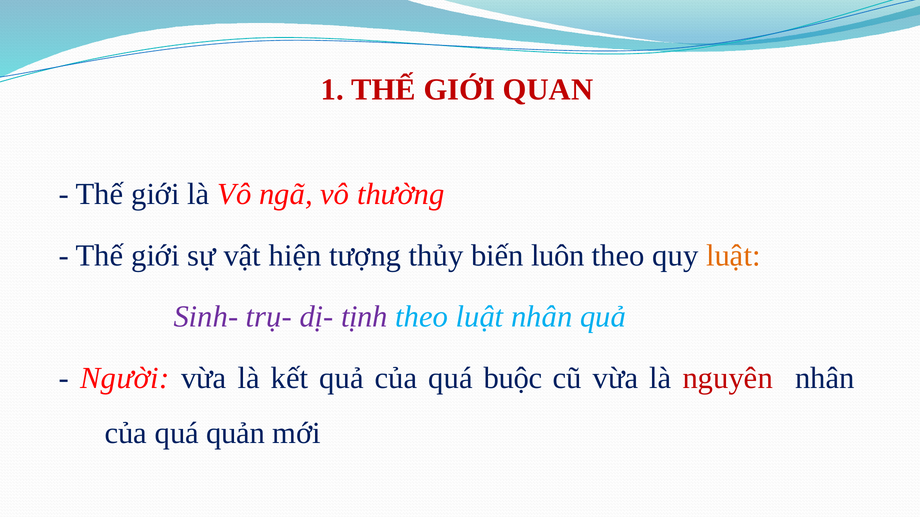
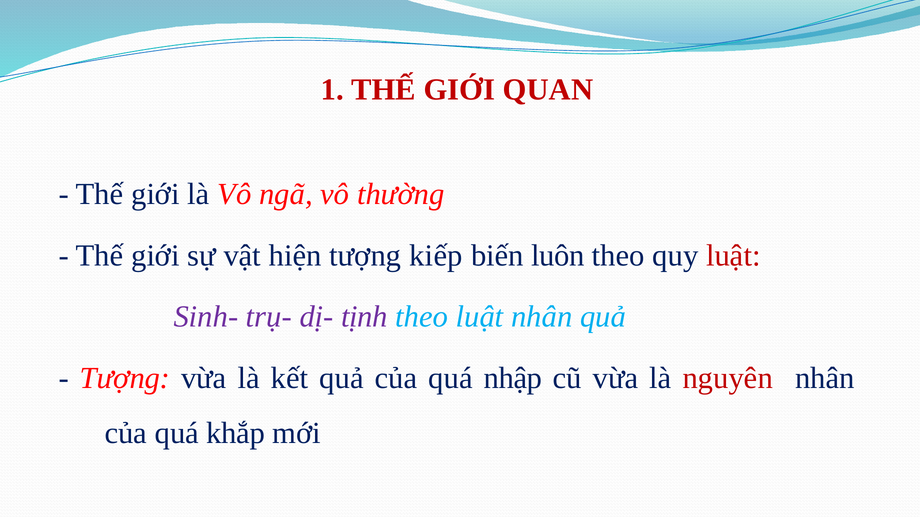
thủy: thủy -> kiếp
luật at (733, 256) colour: orange -> red
Người at (125, 379): Người -> Tượng
buộc: buộc -> nhập
quản: quản -> khắp
